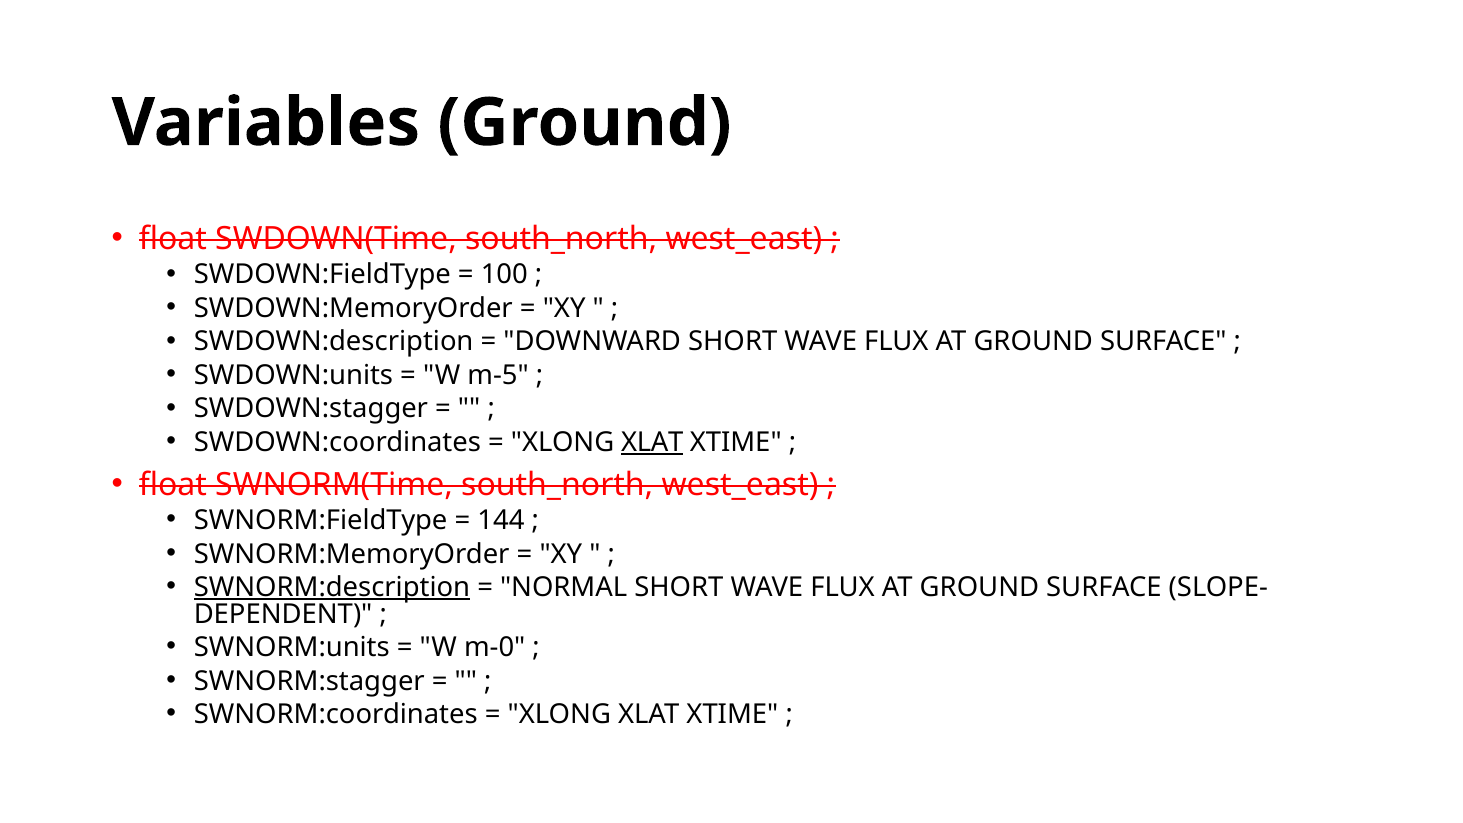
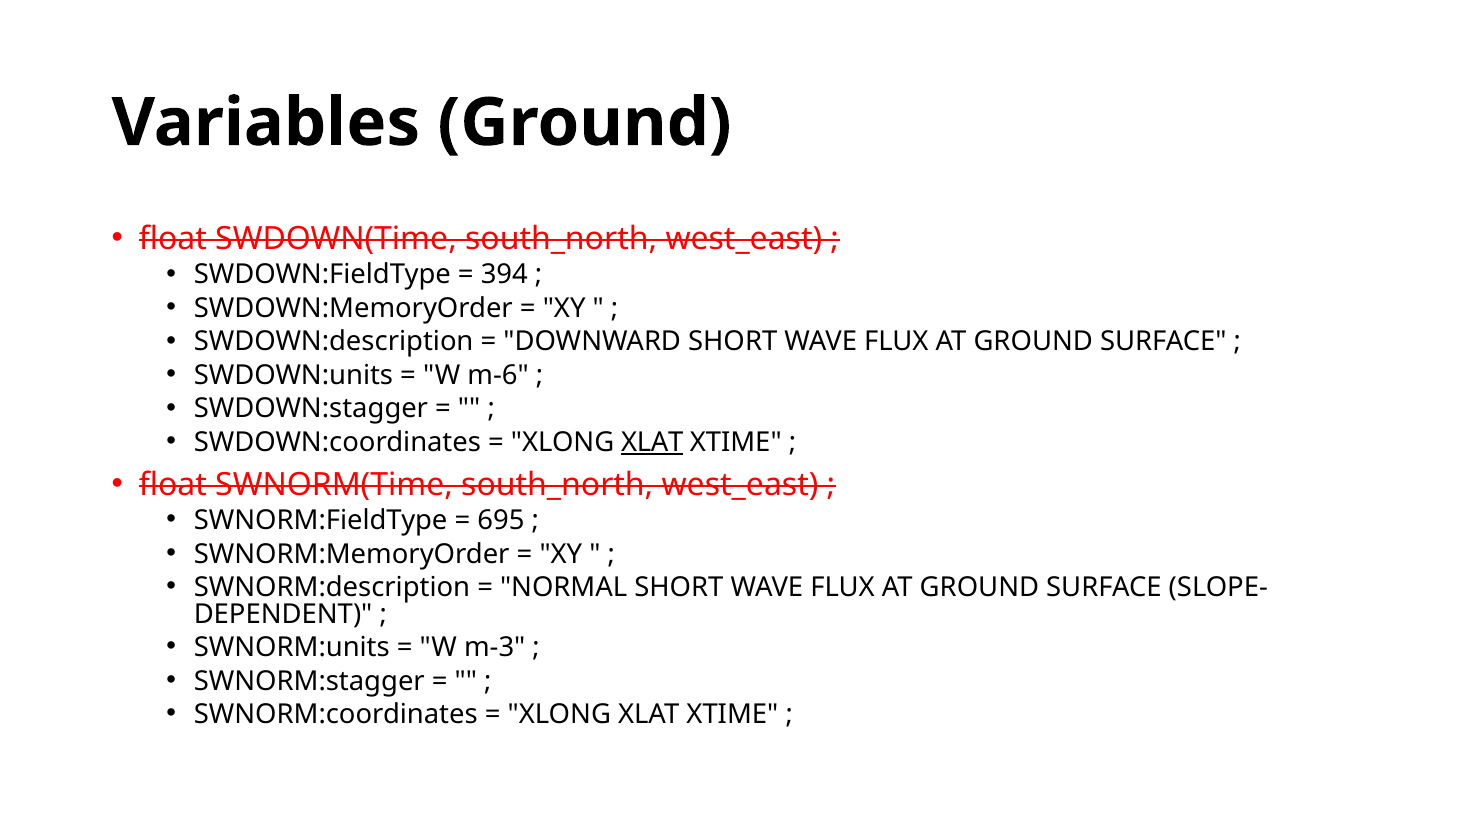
100: 100 -> 394
m-5: m-5 -> m-6
144: 144 -> 695
SWNORM:description underline: present -> none
m-0: m-0 -> m-3
